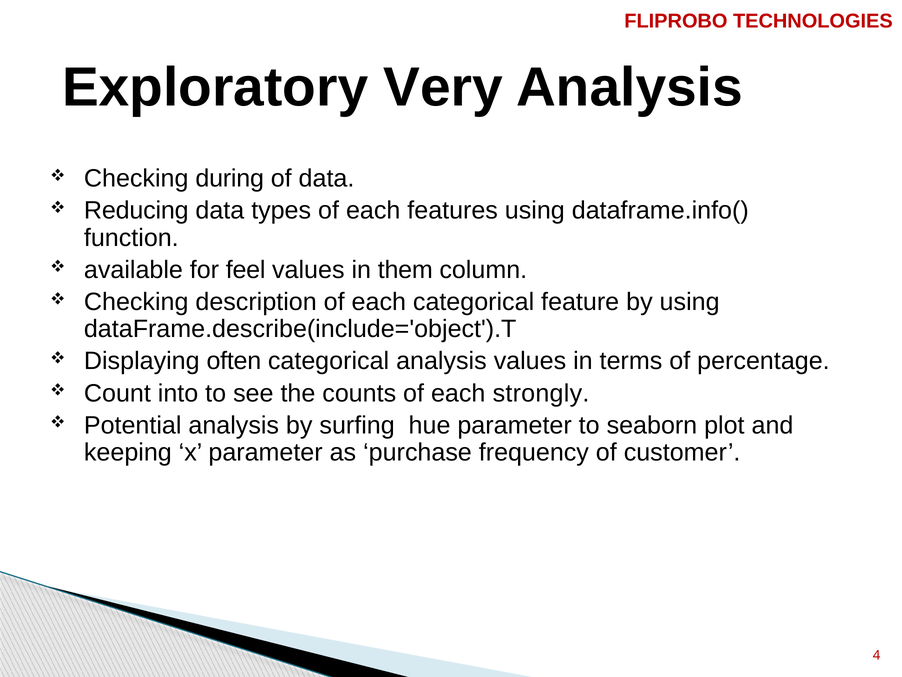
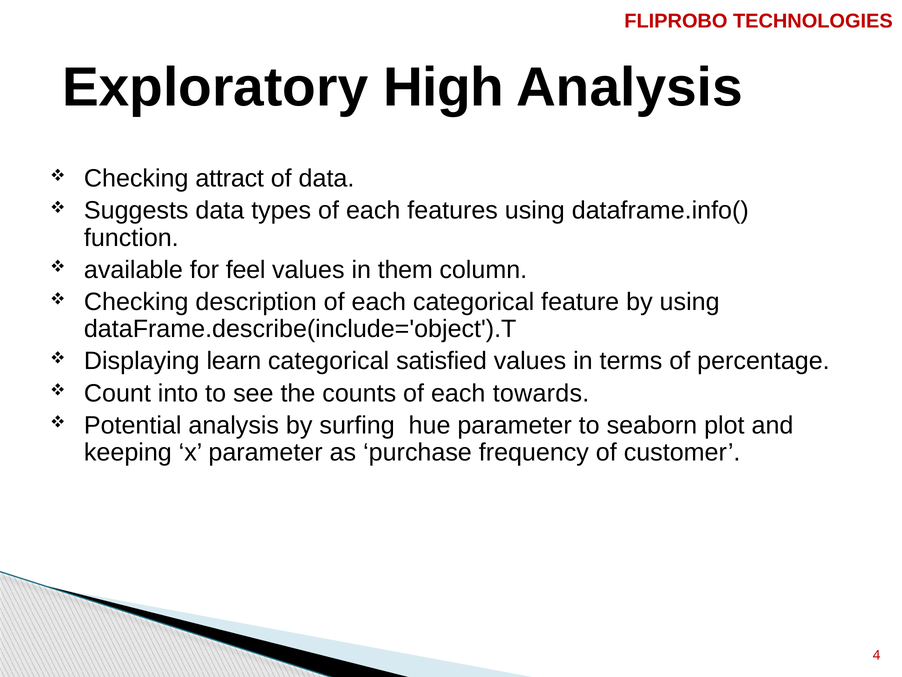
Very: Very -> High
during: during -> attract
Reducing: Reducing -> Suggests
often: often -> learn
categorical analysis: analysis -> satisfied
strongly: strongly -> towards
